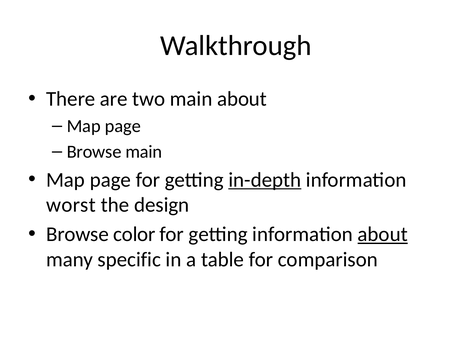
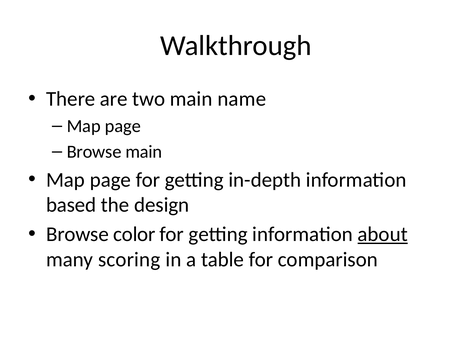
main about: about -> name
in-depth underline: present -> none
worst: worst -> based
specific: specific -> scoring
